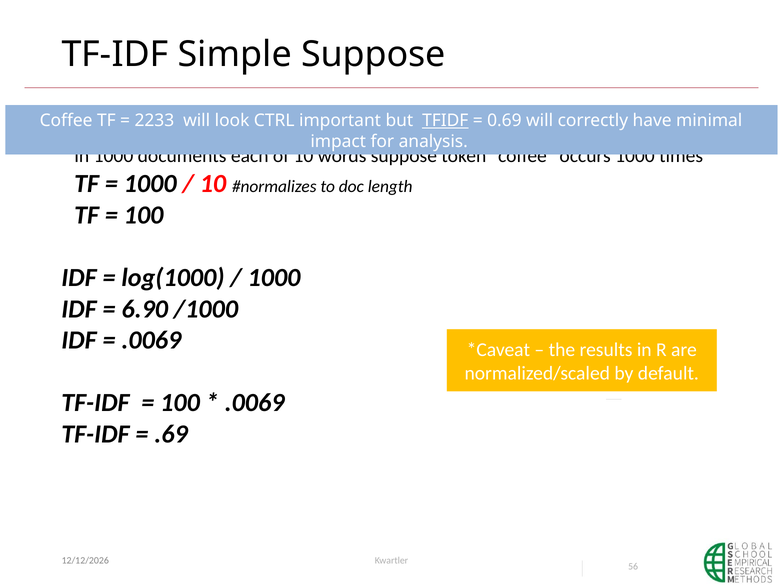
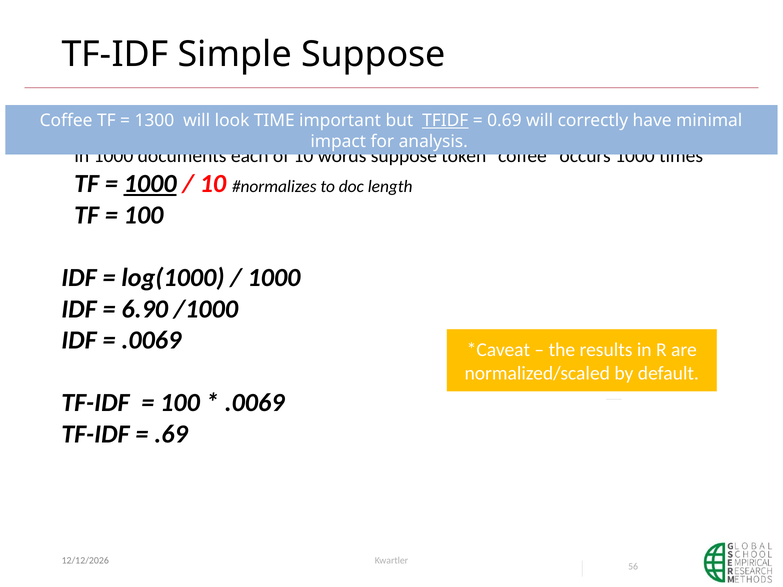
2233: 2233 -> 1300
CTRL: CTRL -> TIME
1000 at (150, 184) underline: none -> present
